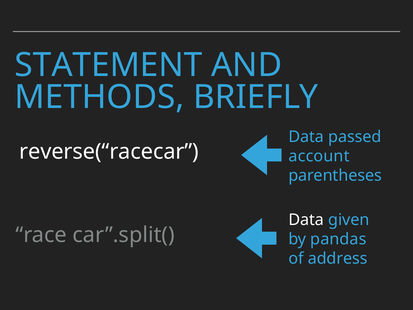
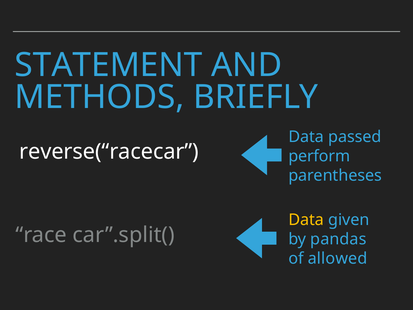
account: account -> perform
Data at (306, 220) colour: white -> yellow
address: address -> allowed
